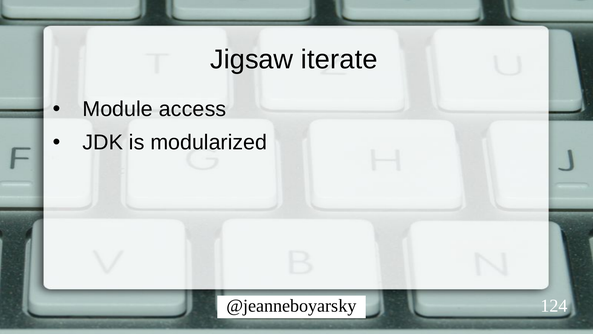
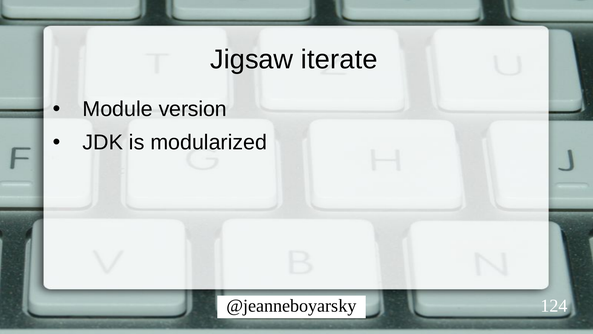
access: access -> version
